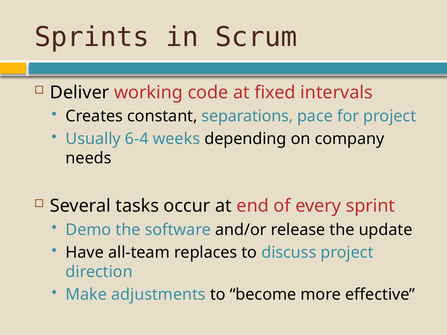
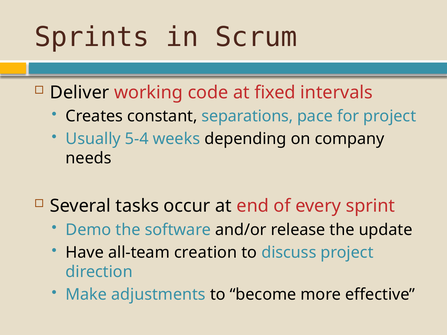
6-4: 6-4 -> 5-4
replaces: replaces -> creation
